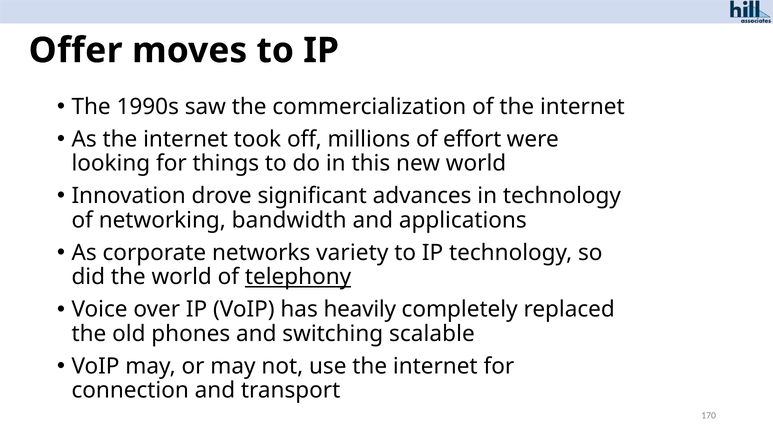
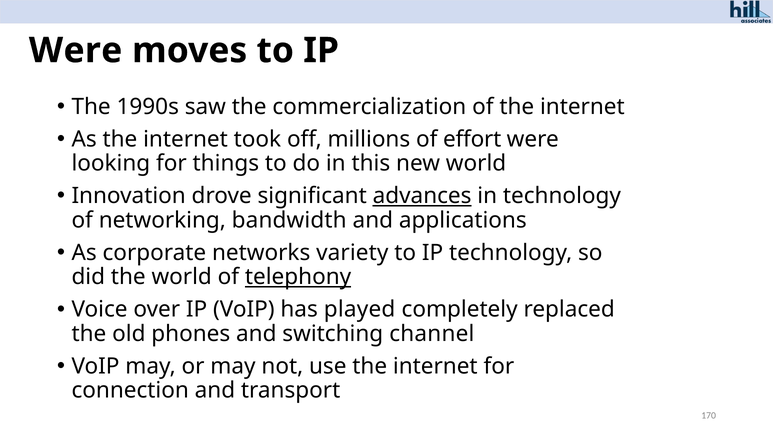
Offer at (76, 50): Offer -> Were
advances underline: none -> present
heavily: heavily -> played
scalable: scalable -> channel
